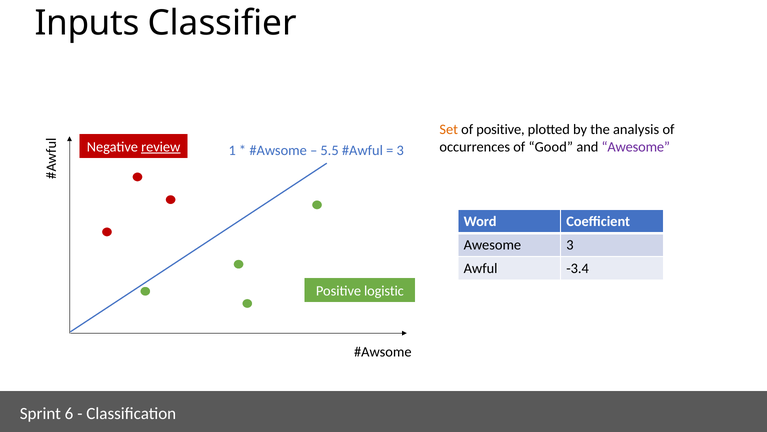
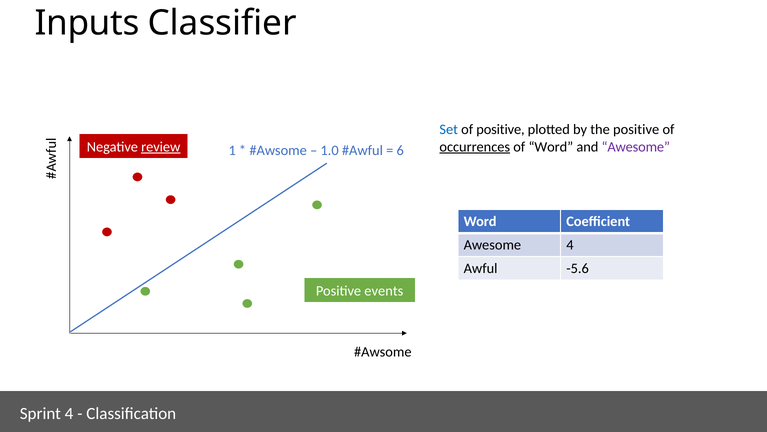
Set colour: orange -> blue
the analysis: analysis -> positive
occurrences underline: none -> present
of Good: Good -> Word
5.5: 5.5 -> 1.0
3 at (400, 150): 3 -> 6
Awesome 3: 3 -> 4
-3.4: -3.4 -> -5.6
logistic: logistic -> events
Sprint 6: 6 -> 4
